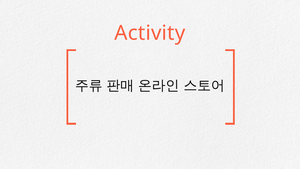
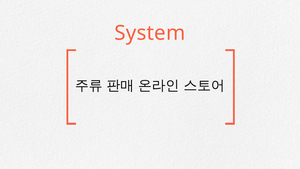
Activity: Activity -> System
